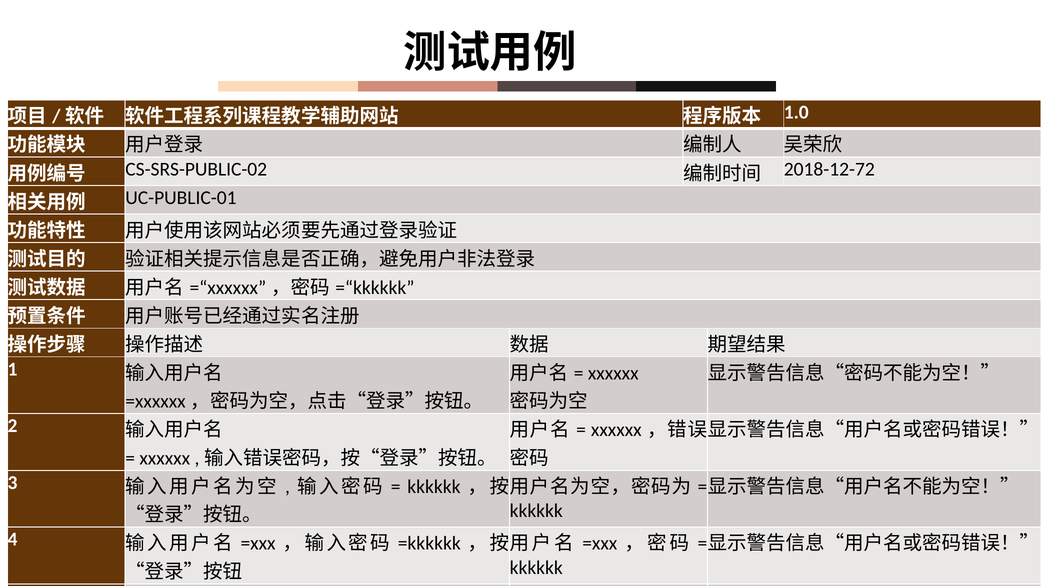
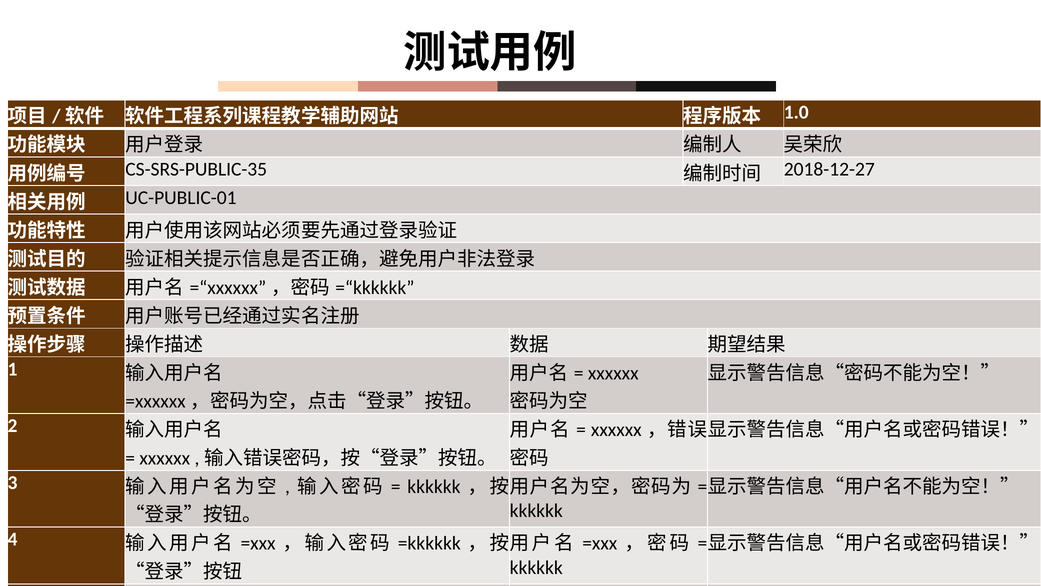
CS-SRS-PUBLIC-02: CS-SRS-PUBLIC-02 -> CS-SRS-PUBLIC-35
2018-12-72: 2018-12-72 -> 2018-12-27
